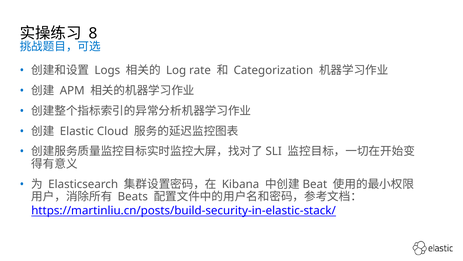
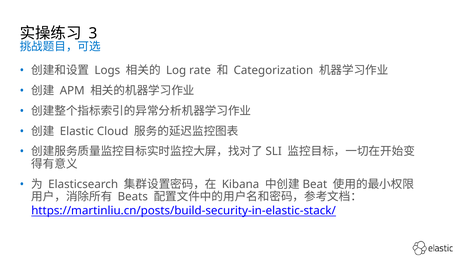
8: 8 -> 3
